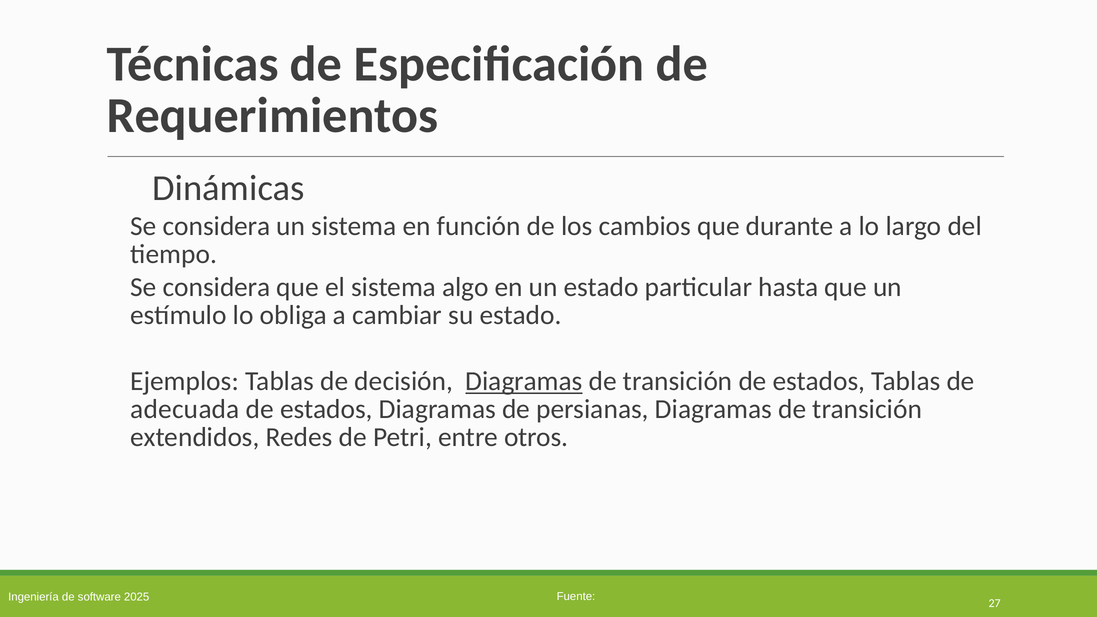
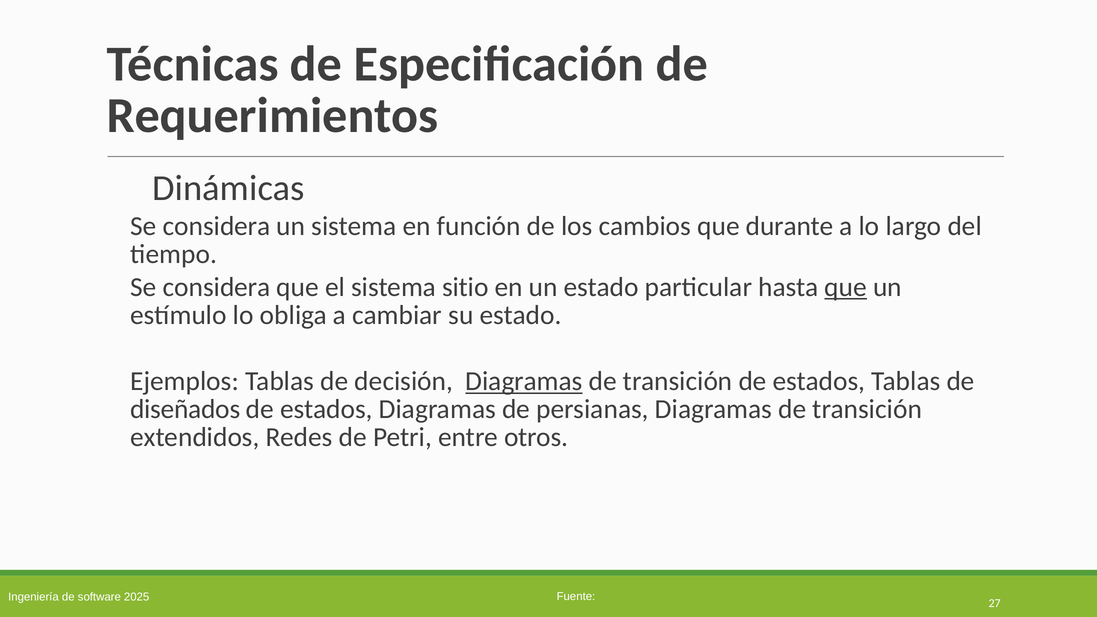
algo: algo -> sitio
que at (846, 287) underline: none -> present
adecuada: adecuada -> diseñados
